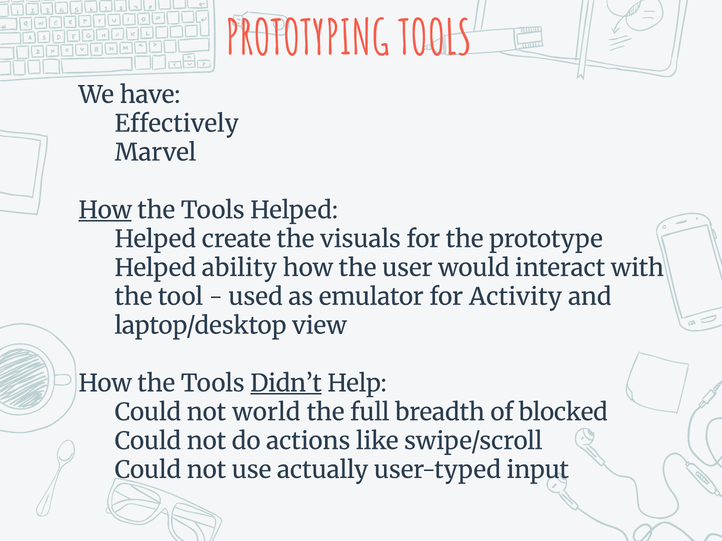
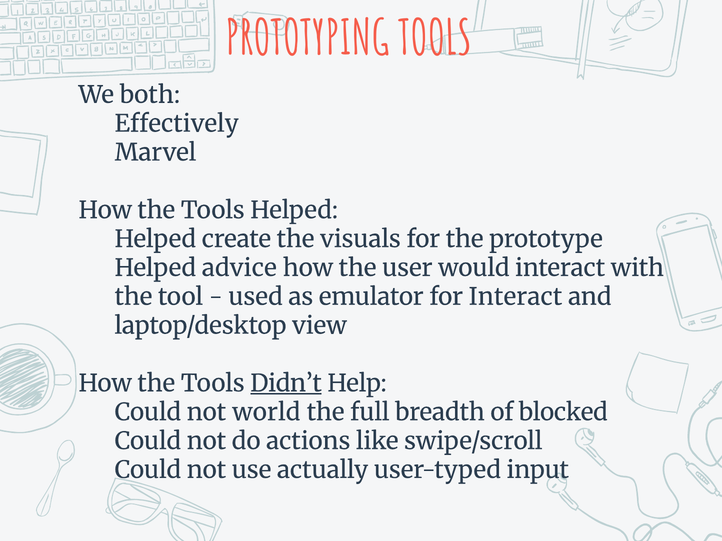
have: have -> both
How at (105, 211) underline: present -> none
ability: ability -> advice
for Activity: Activity -> Interact
